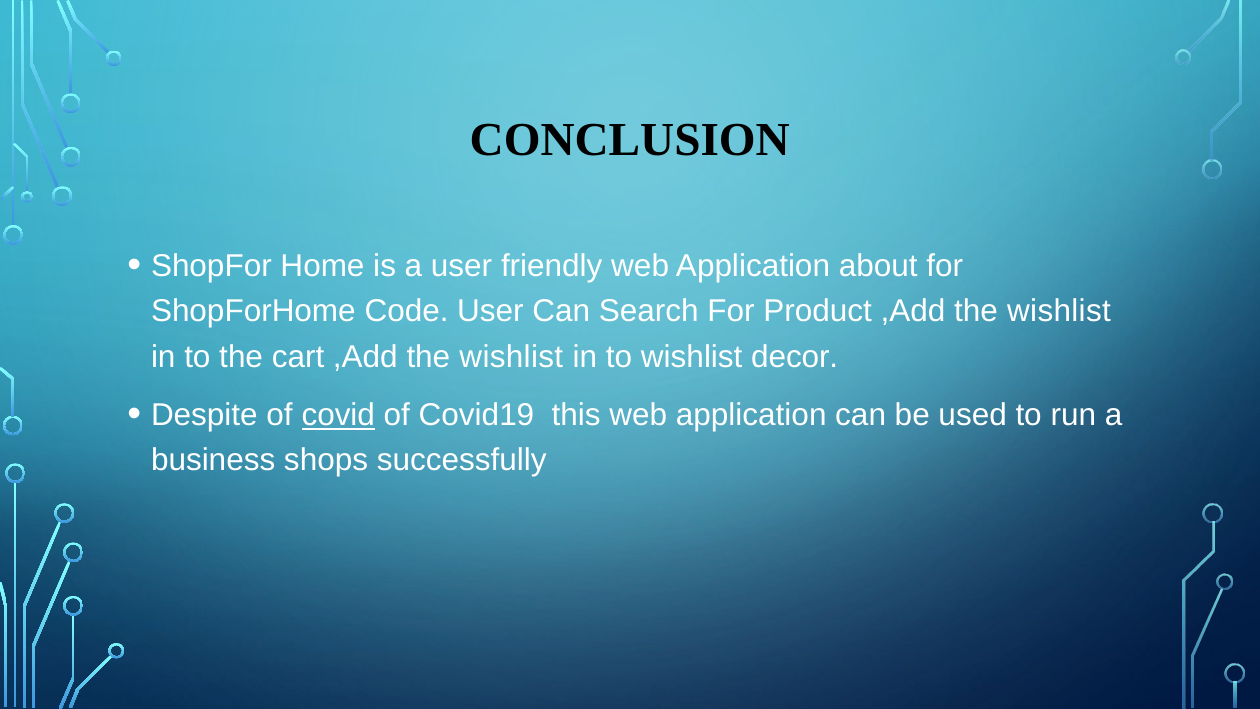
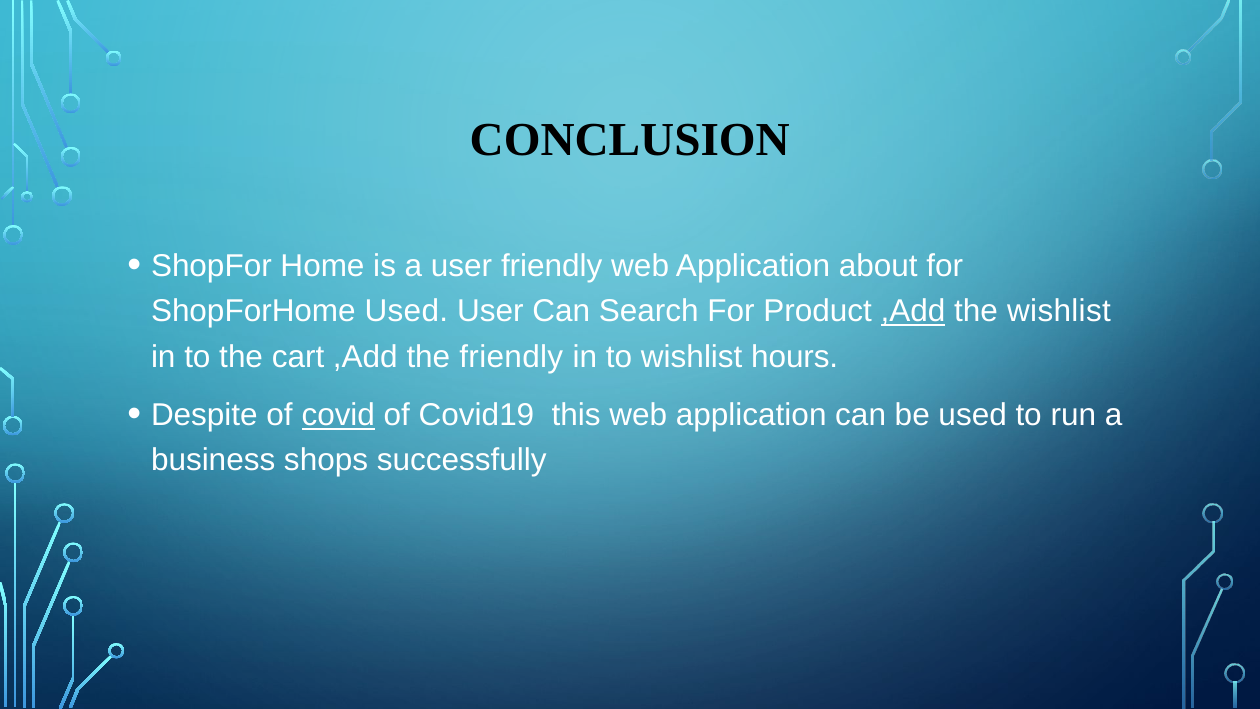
ShopForHome Code: Code -> Used
,Add at (913, 311) underline: none -> present
cart ,Add the wishlist: wishlist -> friendly
decor: decor -> hours
